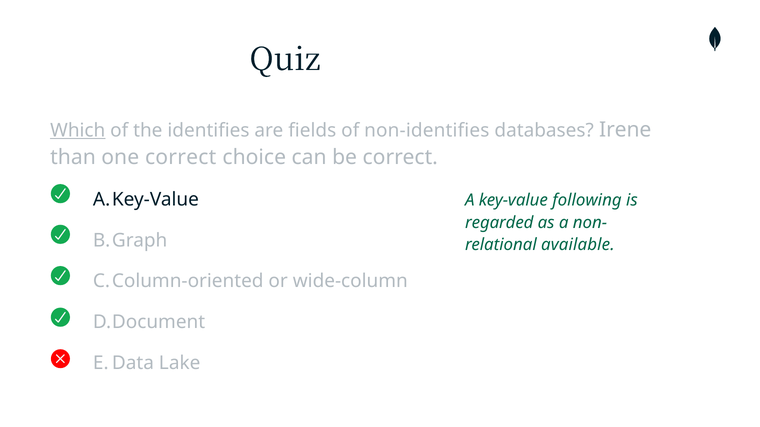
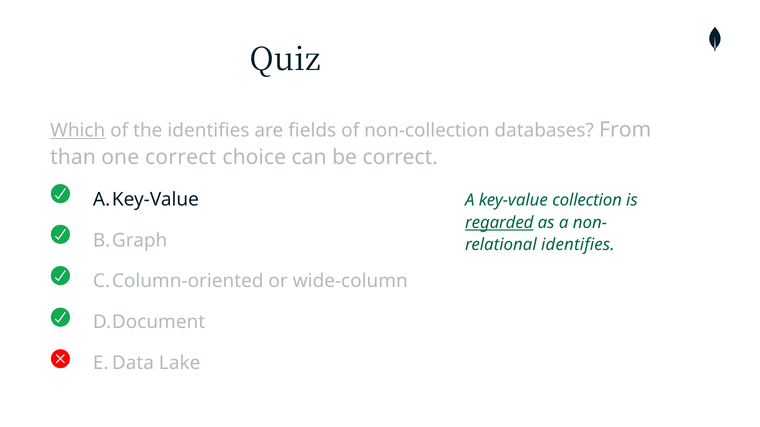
non-identifies: non-identifies -> non-collection
Irene: Irene -> From
following: following -> collection
regarded underline: none -> present
available at (578, 245): available -> identifies
